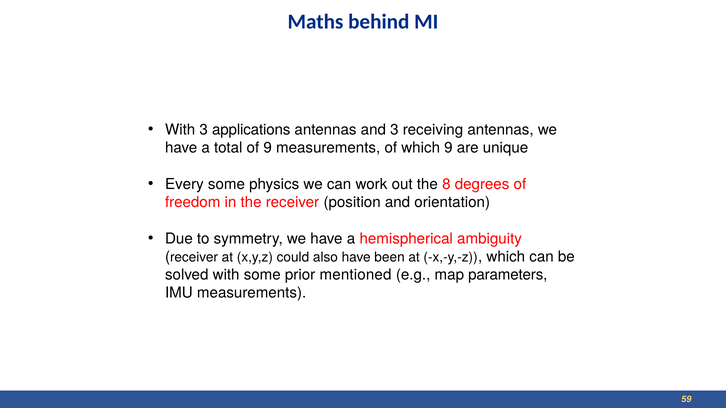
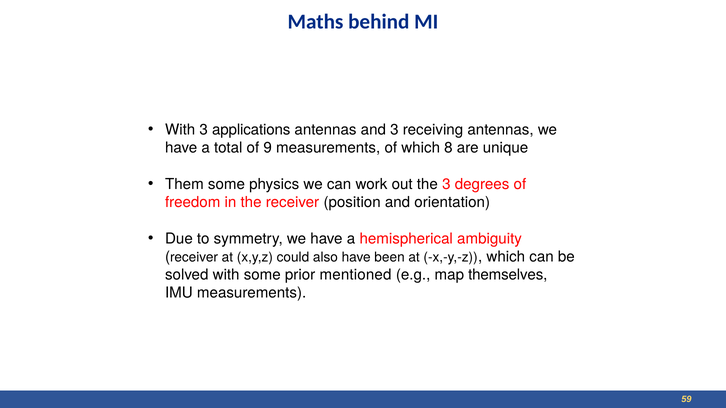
which 9: 9 -> 8
Every: Every -> Them
the 8: 8 -> 3
parameters: parameters -> themselves
